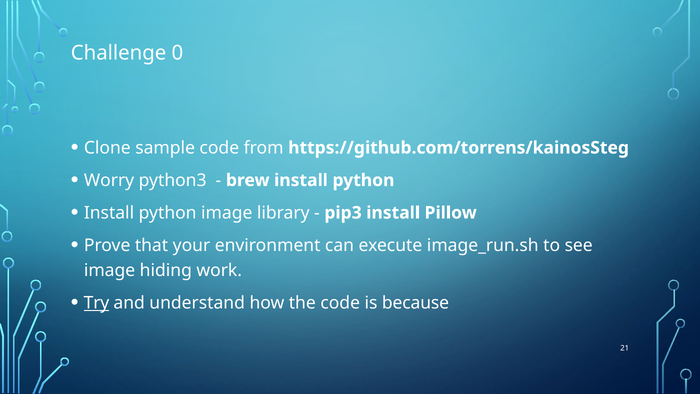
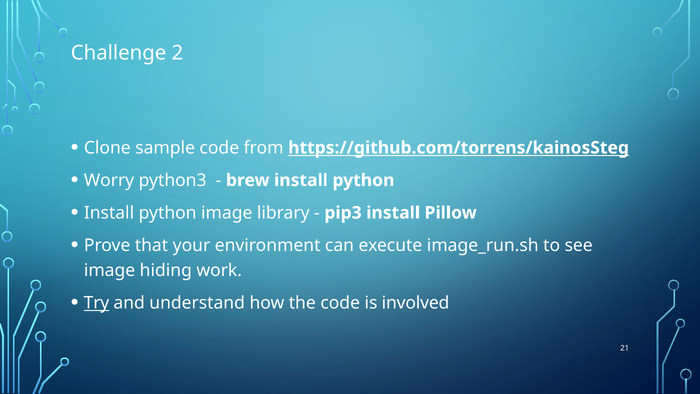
0: 0 -> 2
https://github.com/torrens/kainosSteg underline: none -> present
because: because -> involved
